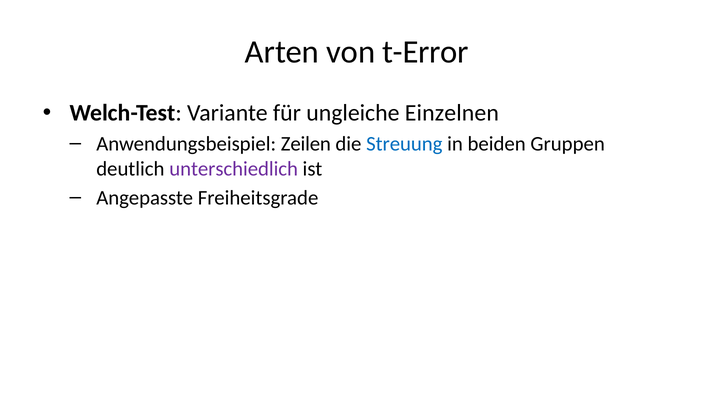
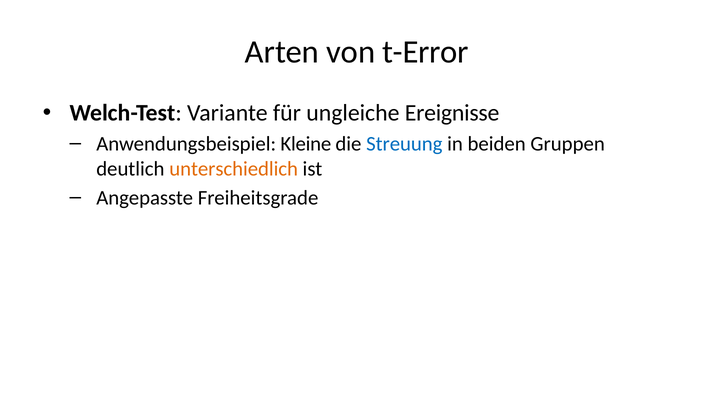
Einzelnen: Einzelnen -> Ereignisse
Zeilen: Zeilen -> Kleine
unterschiedlich colour: purple -> orange
